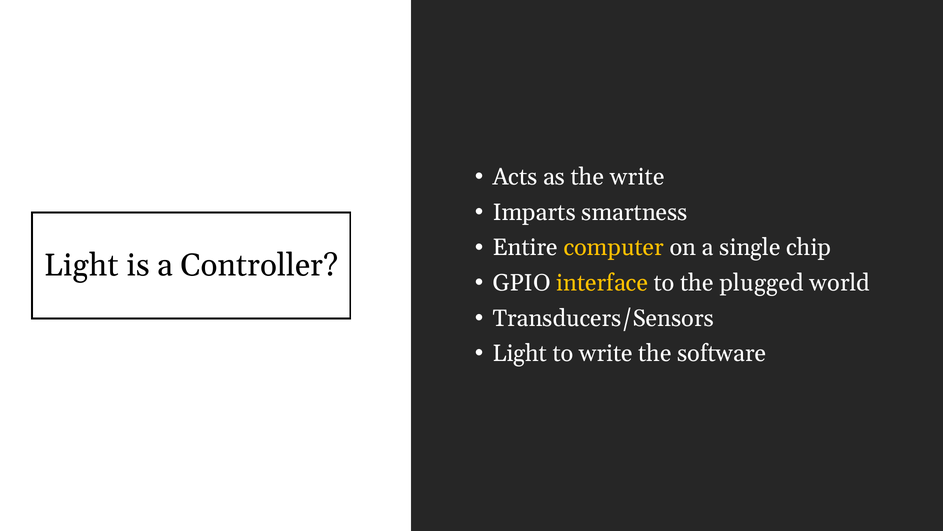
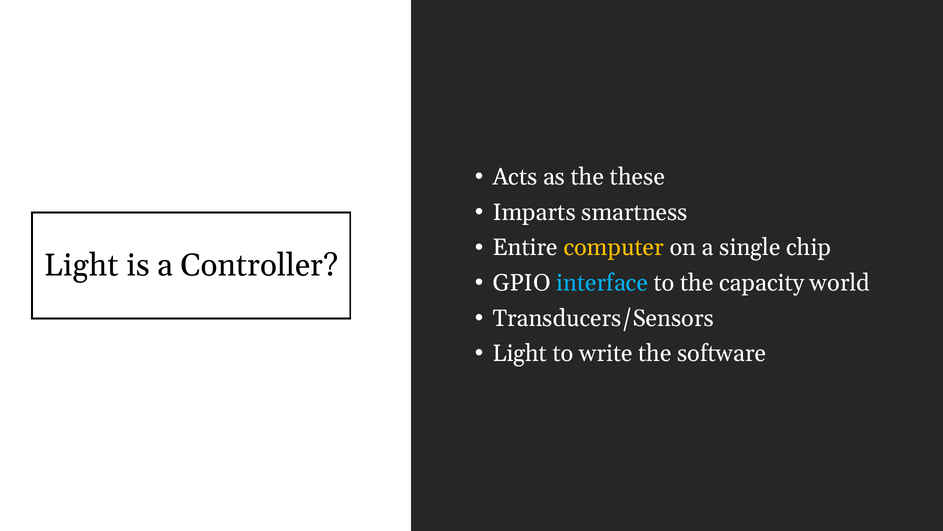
the write: write -> these
interface colour: yellow -> light blue
plugged: plugged -> capacity
